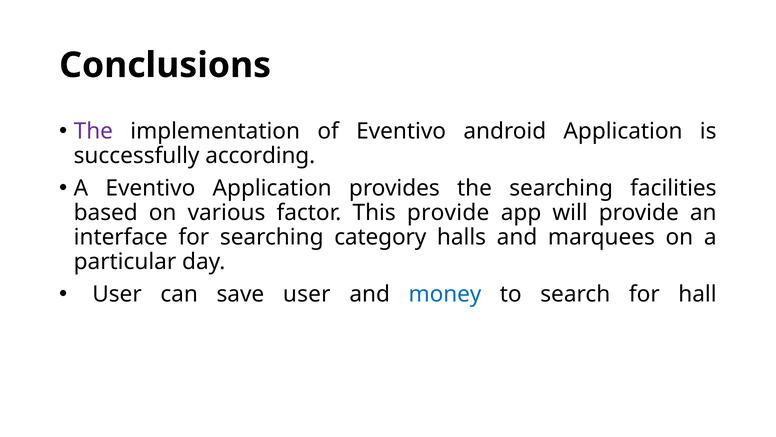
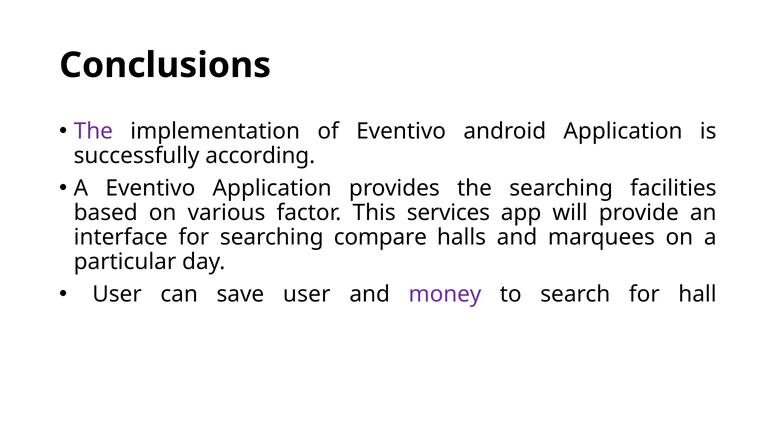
This provide: provide -> services
category: category -> compare
money colour: blue -> purple
